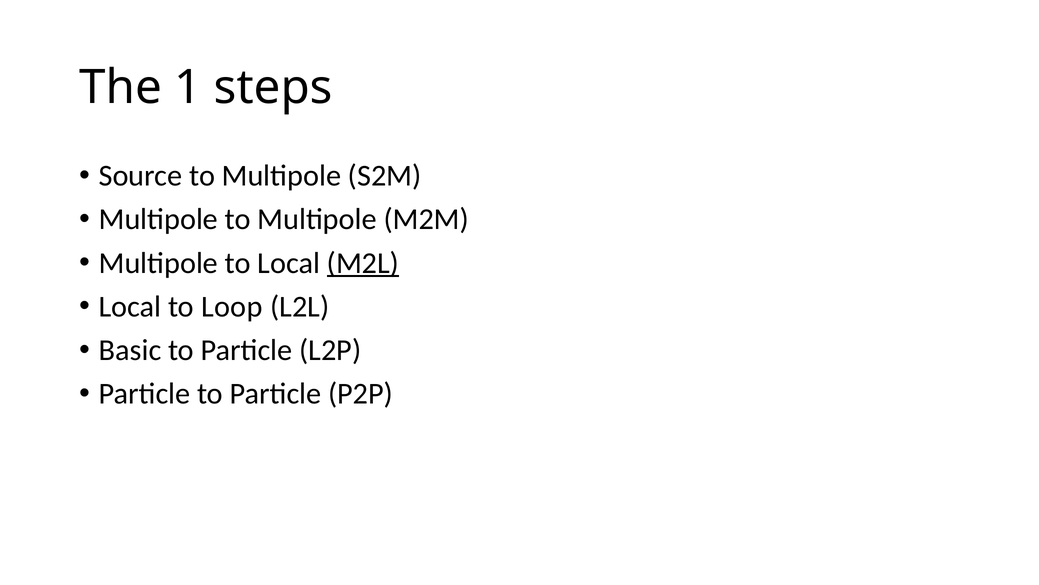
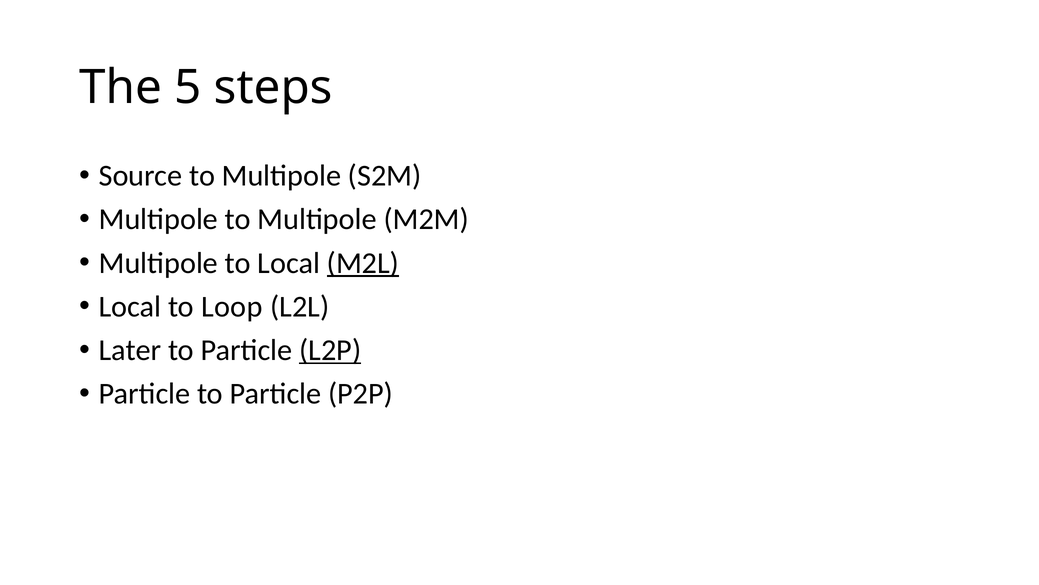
1: 1 -> 5
Basic: Basic -> Later
L2P underline: none -> present
